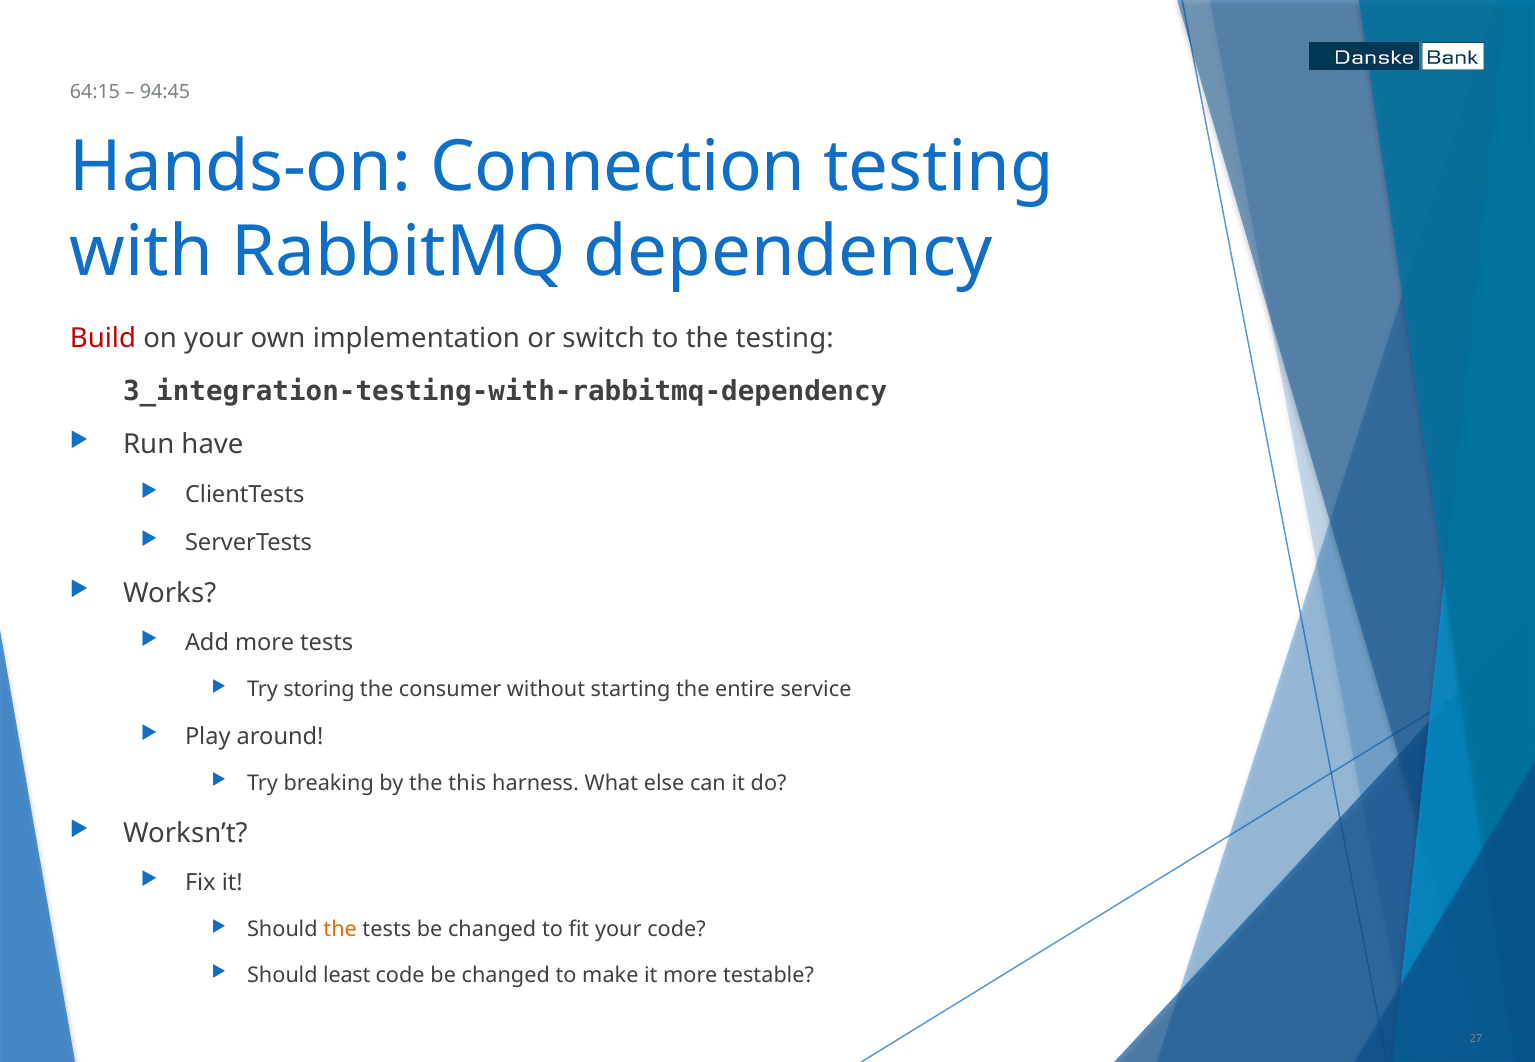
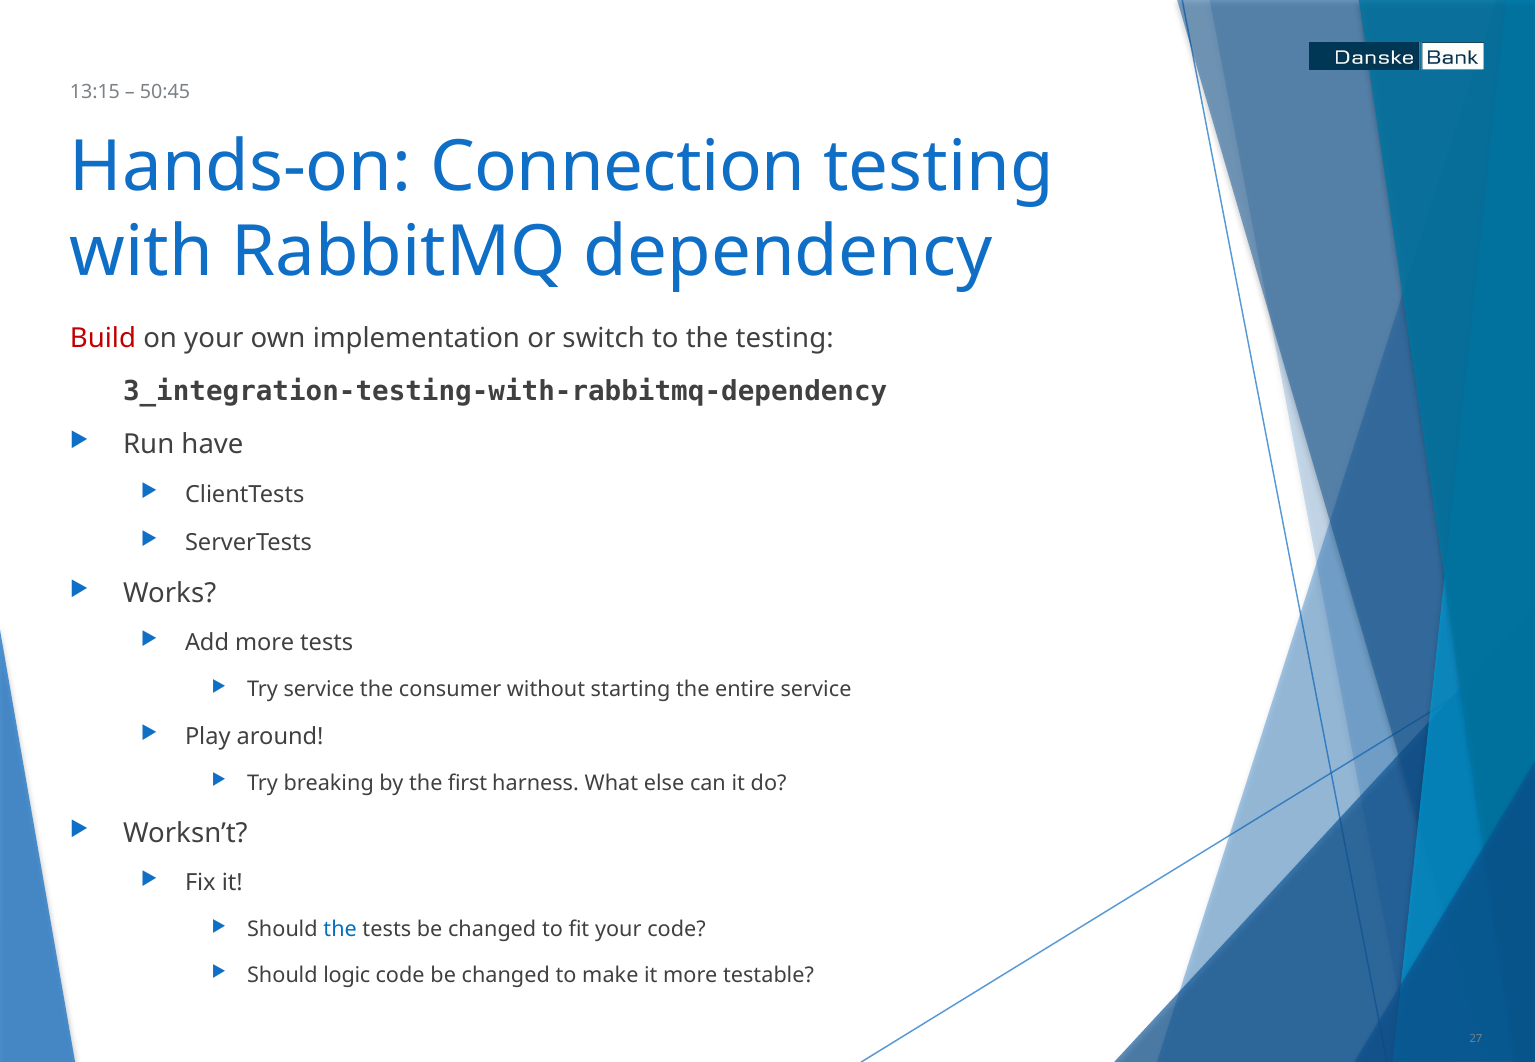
64:15: 64:15 -> 13:15
94:45: 94:45 -> 50:45
Try storing: storing -> service
this: this -> first
the at (340, 930) colour: orange -> blue
least: least -> logic
